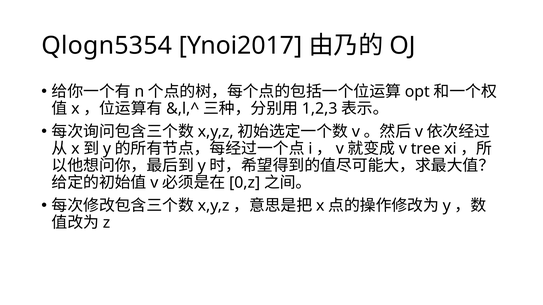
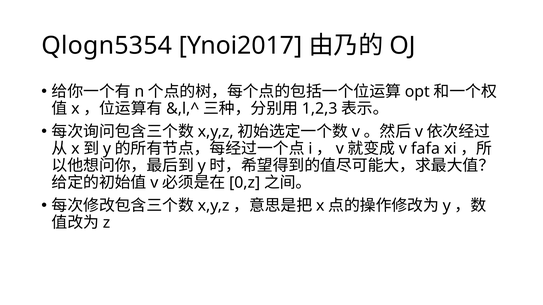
tree: tree -> fafa
